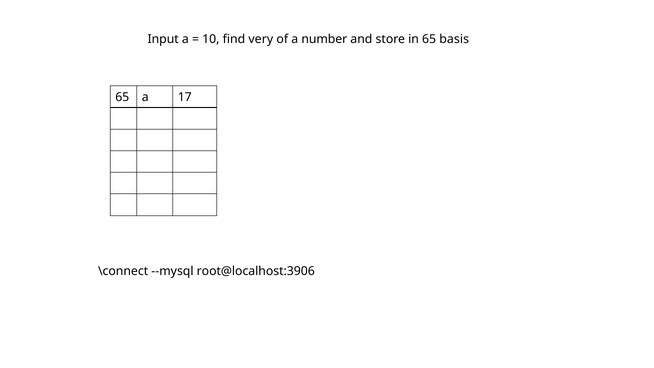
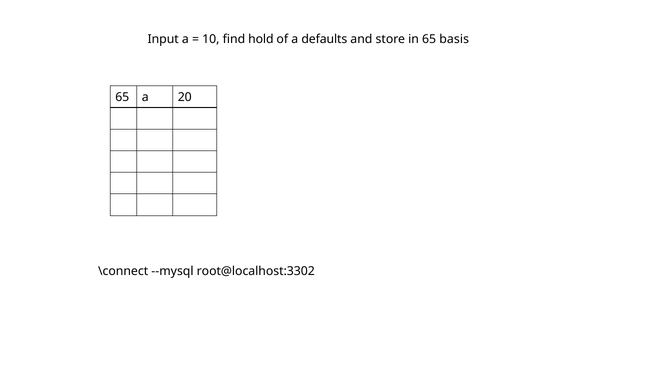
very: very -> hold
number: number -> defaults
17: 17 -> 20
root@localhost:3906: root@localhost:3906 -> root@localhost:3302
